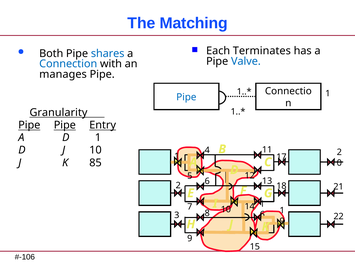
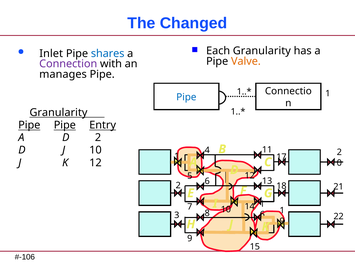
Matching: Matching -> Changed
Each Terminates: Terminates -> Granularity
Both: Both -> Inlet
Valve colour: blue -> orange
Connection colour: blue -> purple
D 1: 1 -> 2
K 85: 85 -> 12
